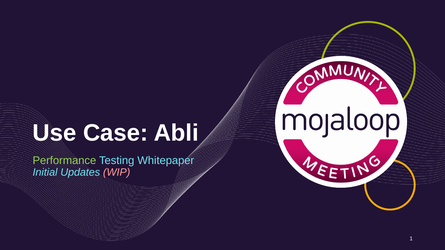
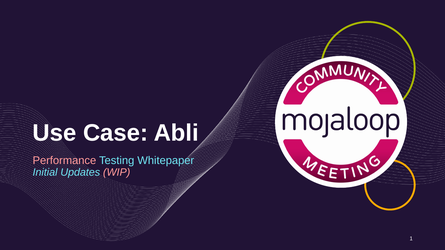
Performance colour: light green -> pink
